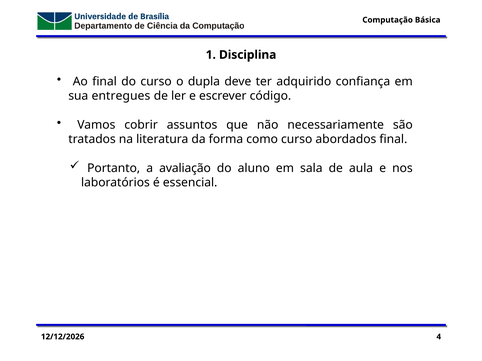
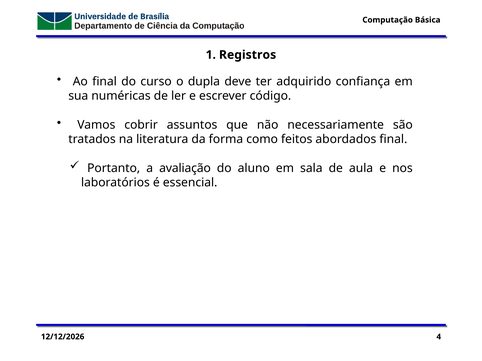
Disciplina: Disciplina -> Registros
entregues: entregues -> numéricas
como curso: curso -> feitos
